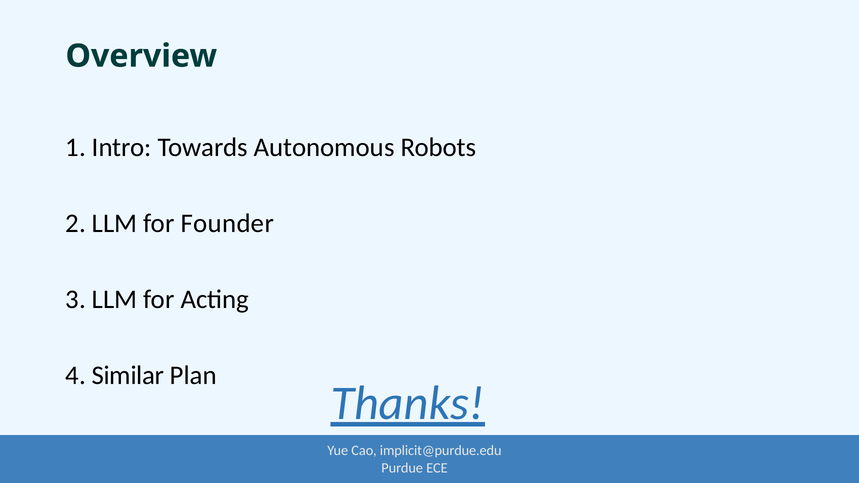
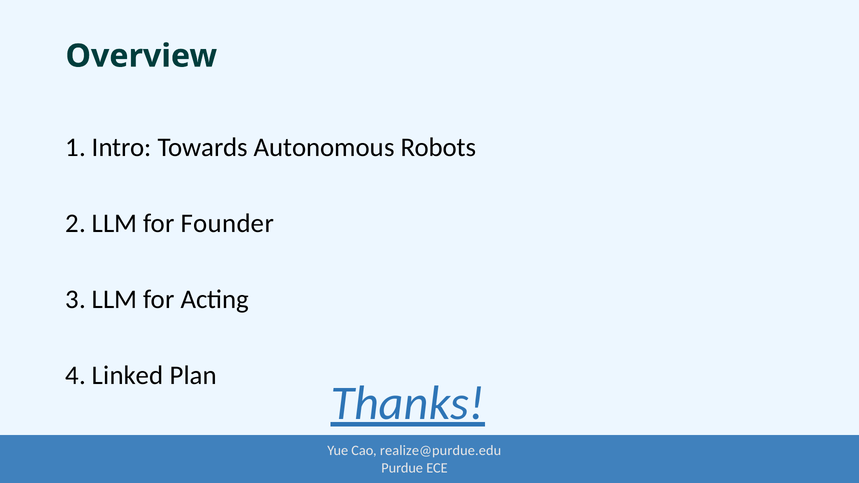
Similar: Similar -> Linked
implicit@purdue.edu: implicit@purdue.edu -> realize@purdue.edu
